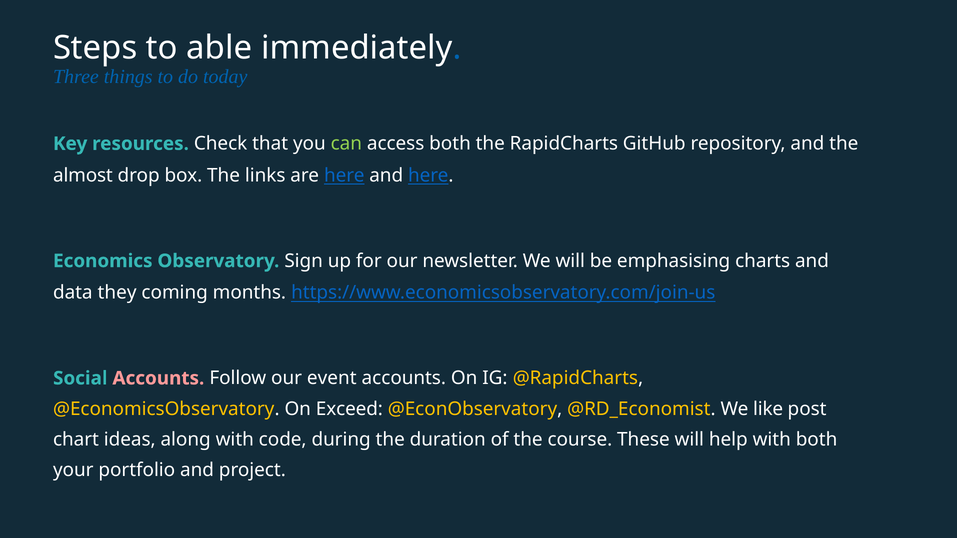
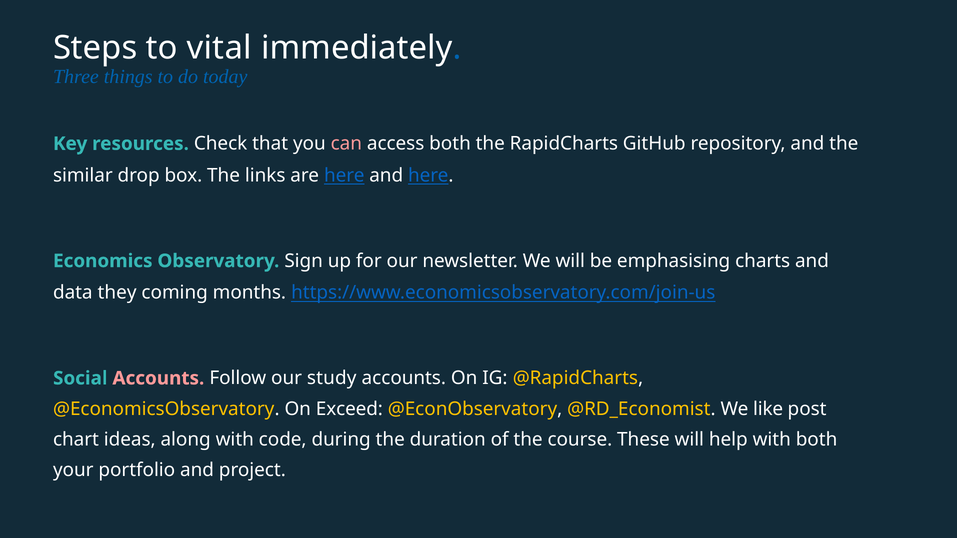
able: able -> vital
can colour: light green -> pink
almost: almost -> similar
event: event -> study
